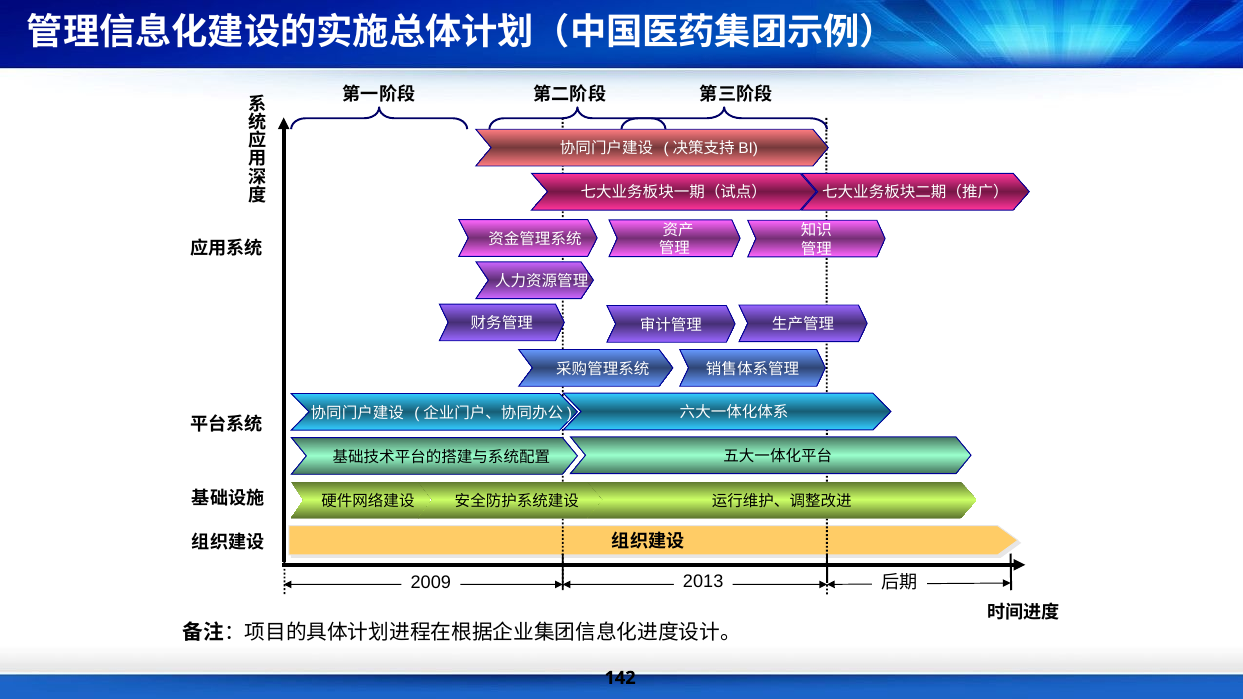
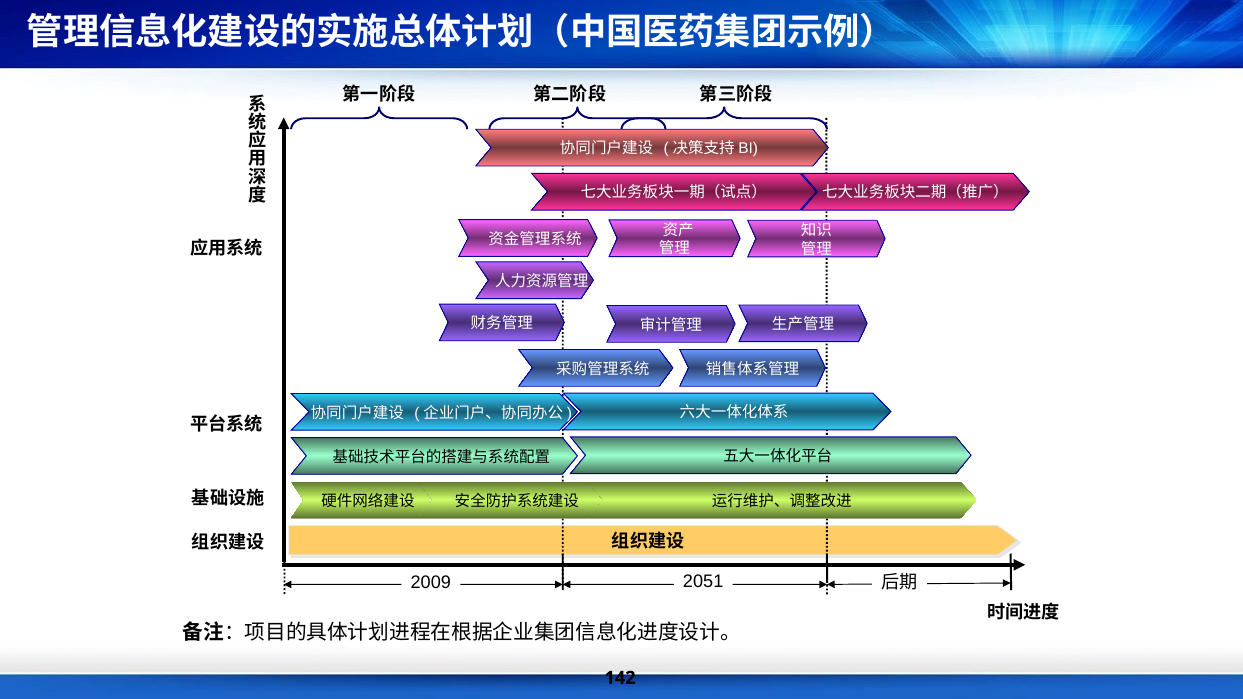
2013: 2013 -> 2051
